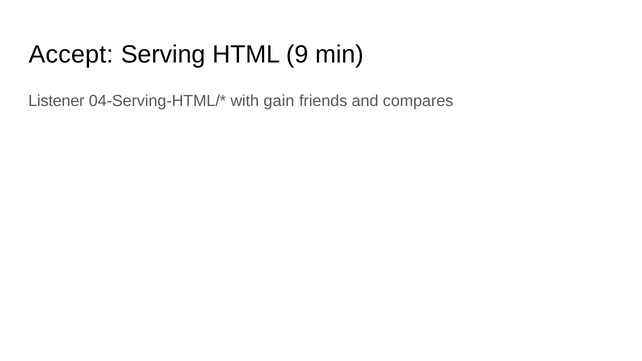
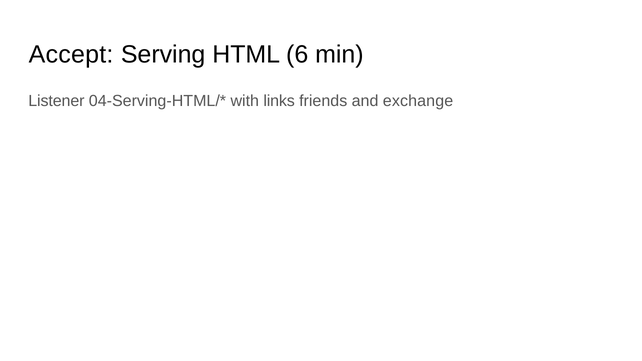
9: 9 -> 6
gain: gain -> links
compares: compares -> exchange
